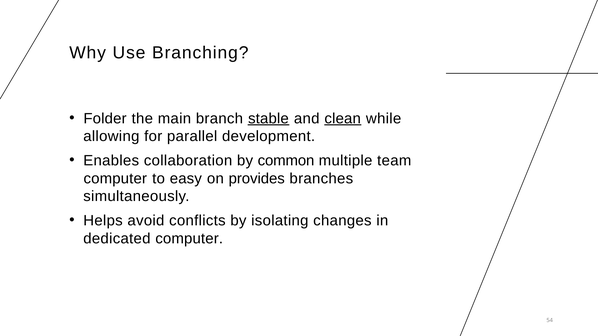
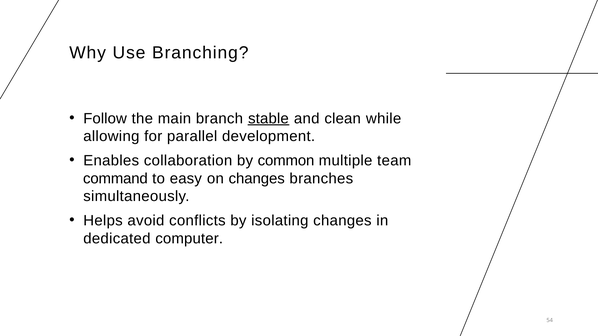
Folder: Folder -> Follow
clean underline: present -> none
computer at (115, 179): computer -> command
on provides: provides -> changes
